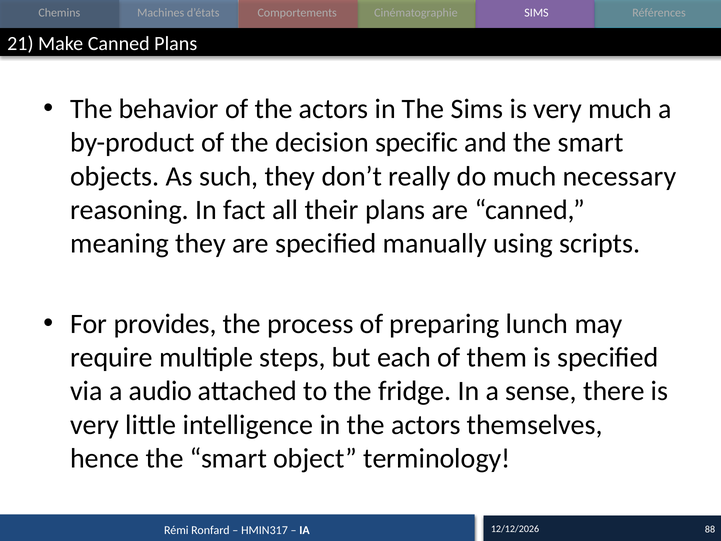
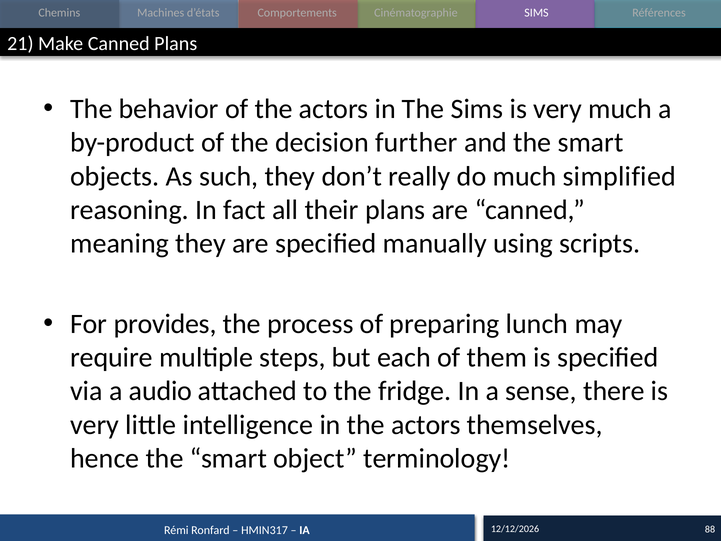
specific: specific -> further
necessary: necessary -> simplified
